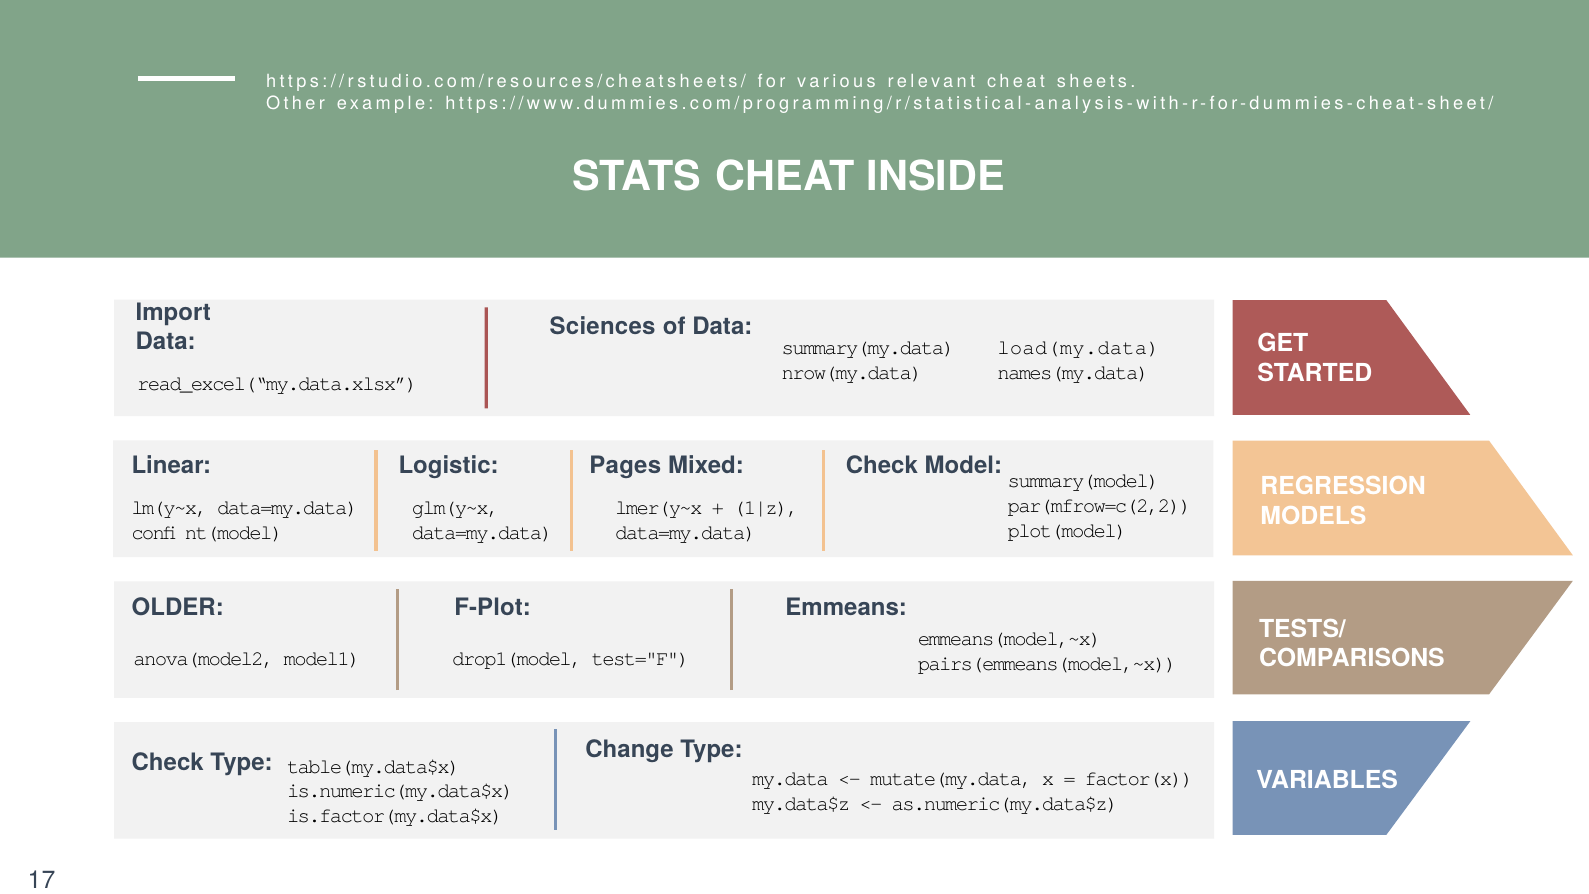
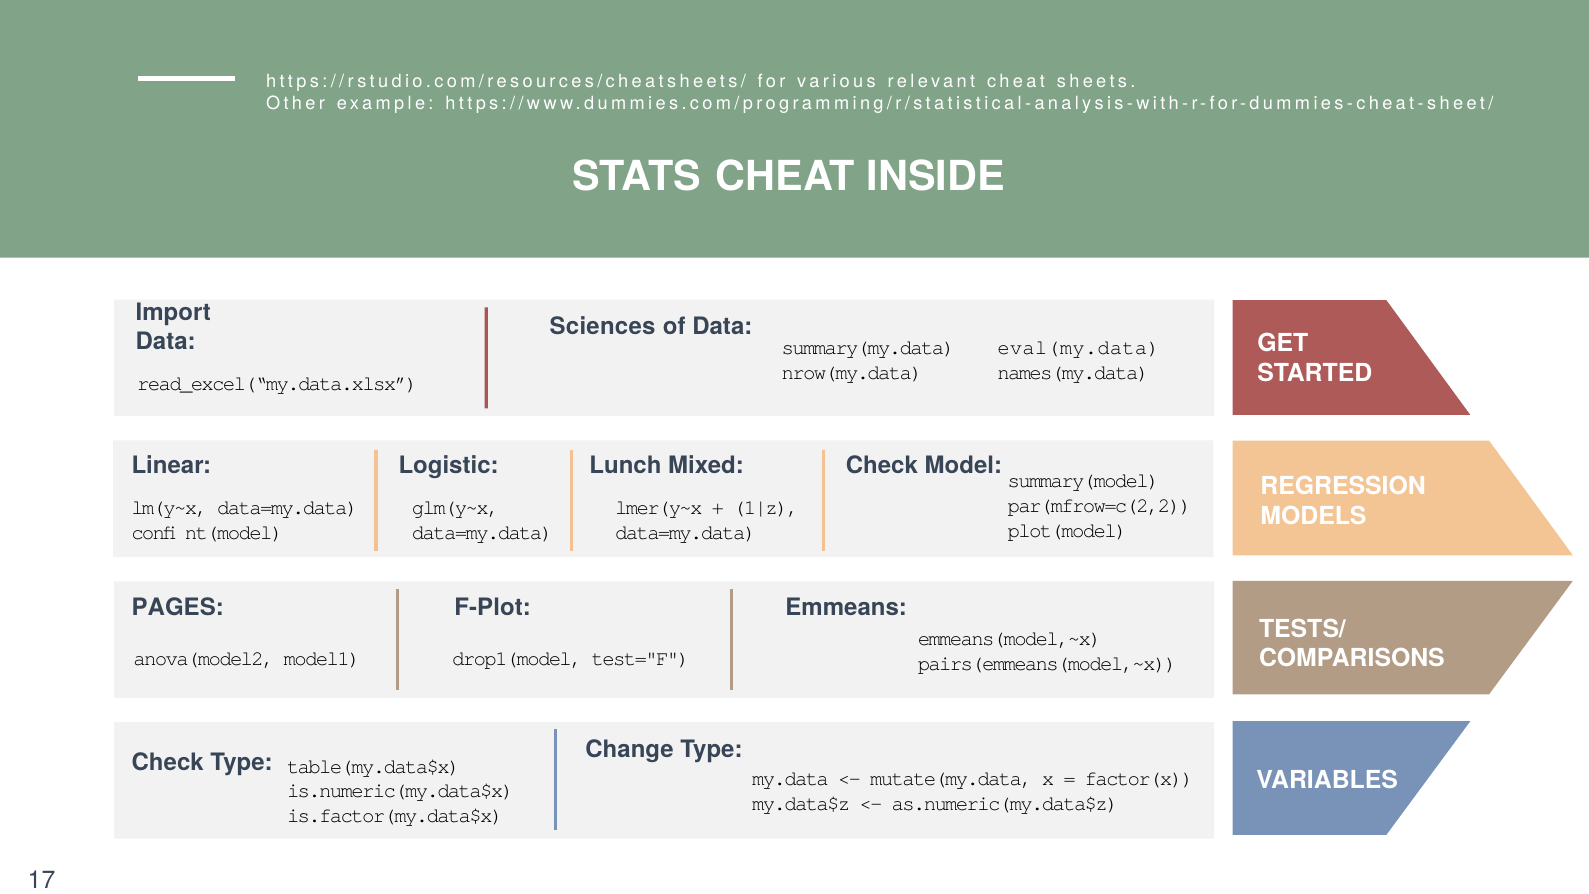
load(my.data: load(my.data -> eval(my.data
Pages: Pages -> Lunch
OLDER: OLDER -> PAGES
